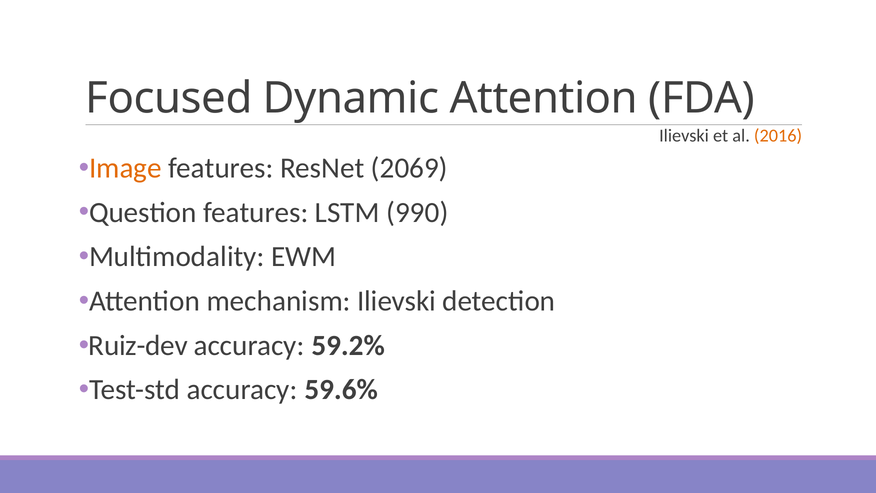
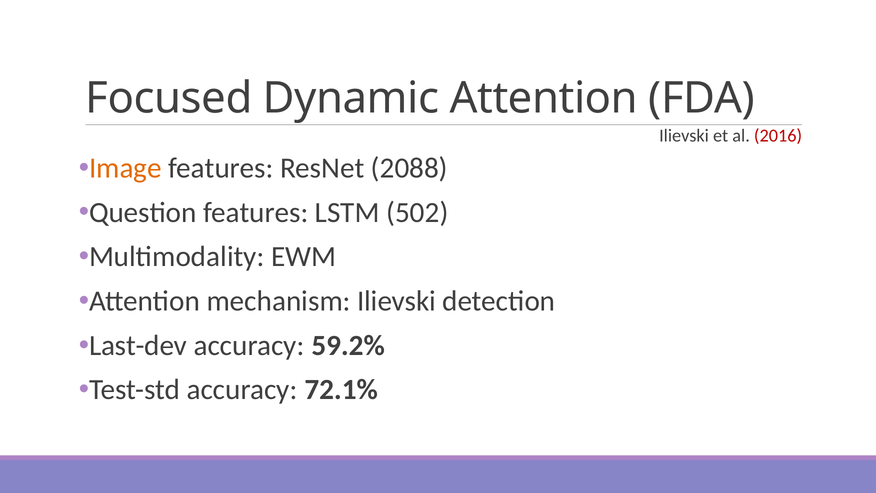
2016 colour: orange -> red
2069: 2069 -> 2088
990: 990 -> 502
Ruiz-dev: Ruiz-dev -> Last-dev
59.6%: 59.6% -> 72.1%
